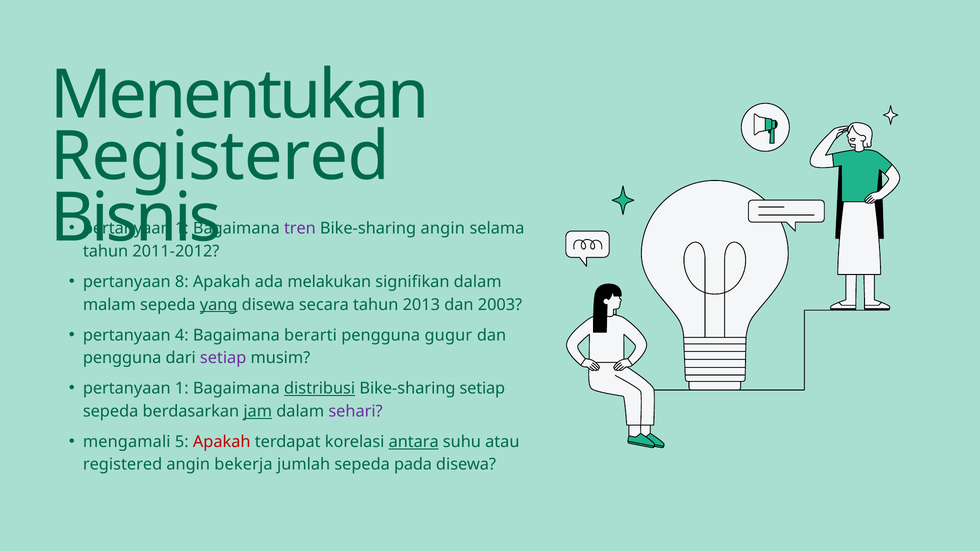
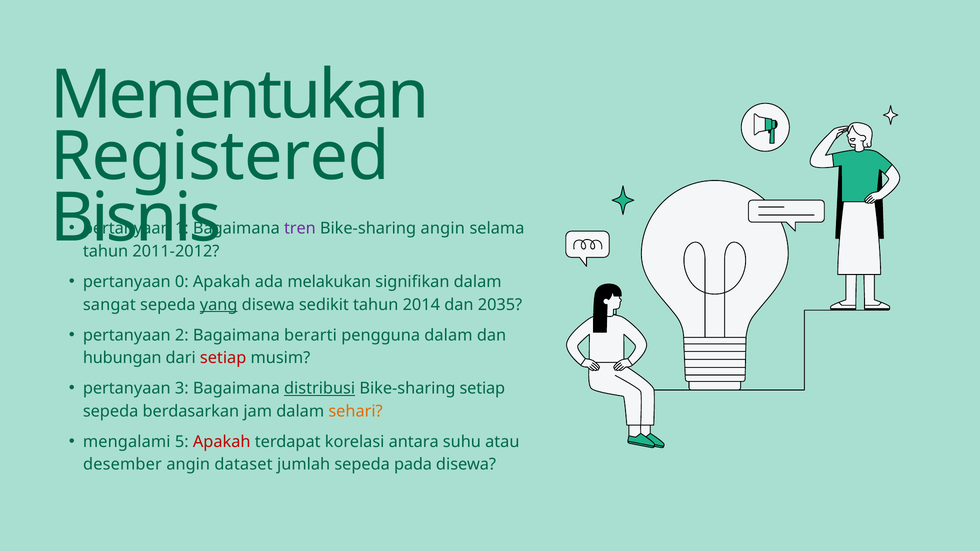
8: 8 -> 0
malam: malam -> sangat
secara: secara -> sedikit
2013: 2013 -> 2014
2003: 2003 -> 2035
4: 4 -> 2
pengguna gugur: gugur -> dalam
pengguna at (122, 358): pengguna -> hubungan
setiap at (223, 358) colour: purple -> red
1 at (182, 389): 1 -> 3
jam underline: present -> none
sehari colour: purple -> orange
mengamali: mengamali -> mengalami
antara underline: present -> none
registered at (123, 465): registered -> desember
bekerja: bekerja -> dataset
